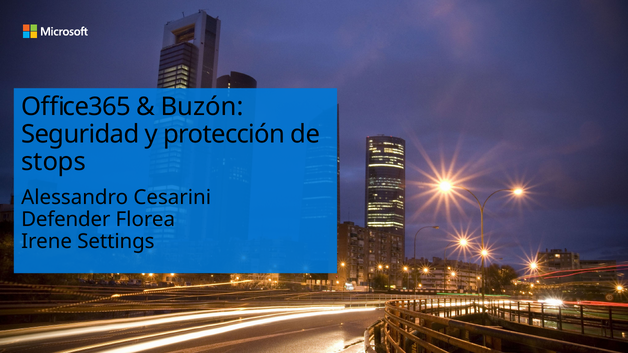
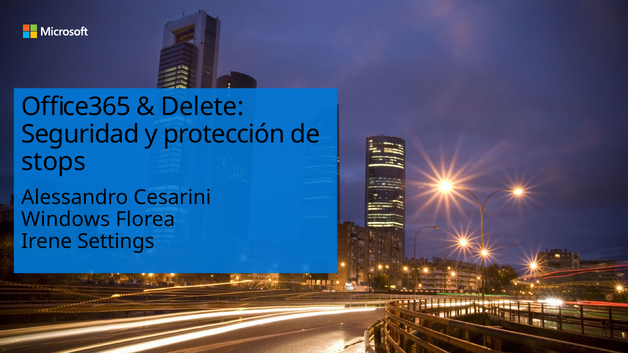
Buzón: Buzón -> Delete
Defender: Defender -> Windows
